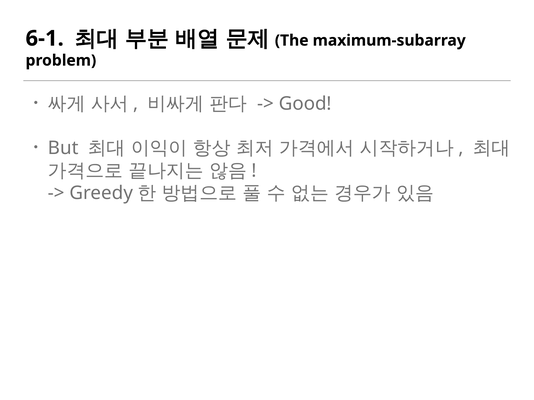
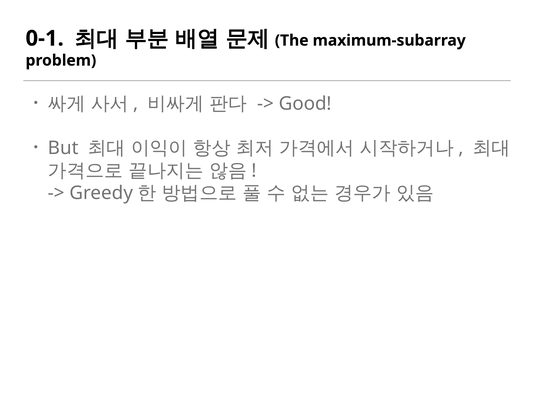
6-1: 6-1 -> 0-1
